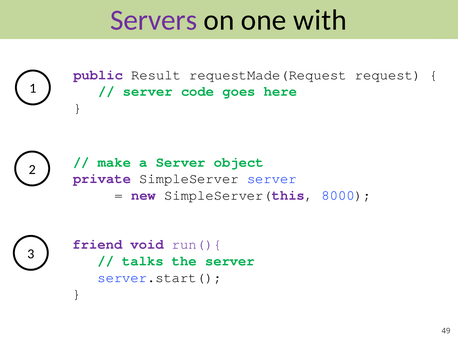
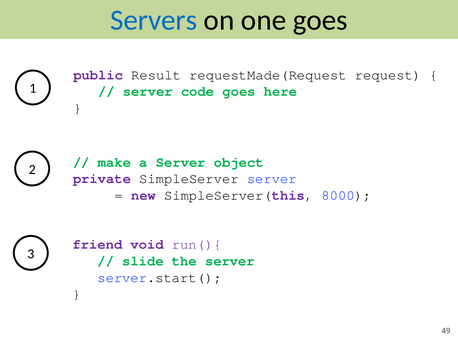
Servers colour: purple -> blue
one with: with -> goes
talks: talks -> slide
